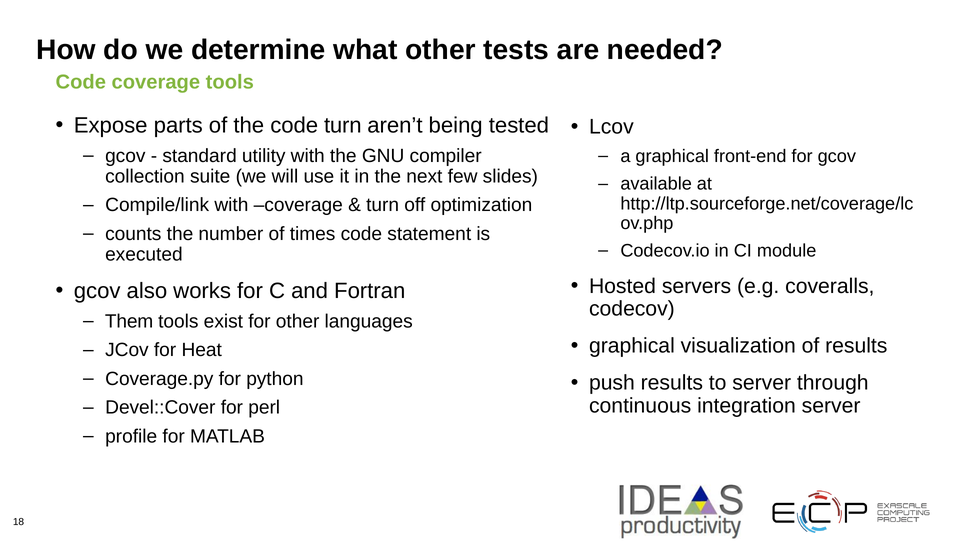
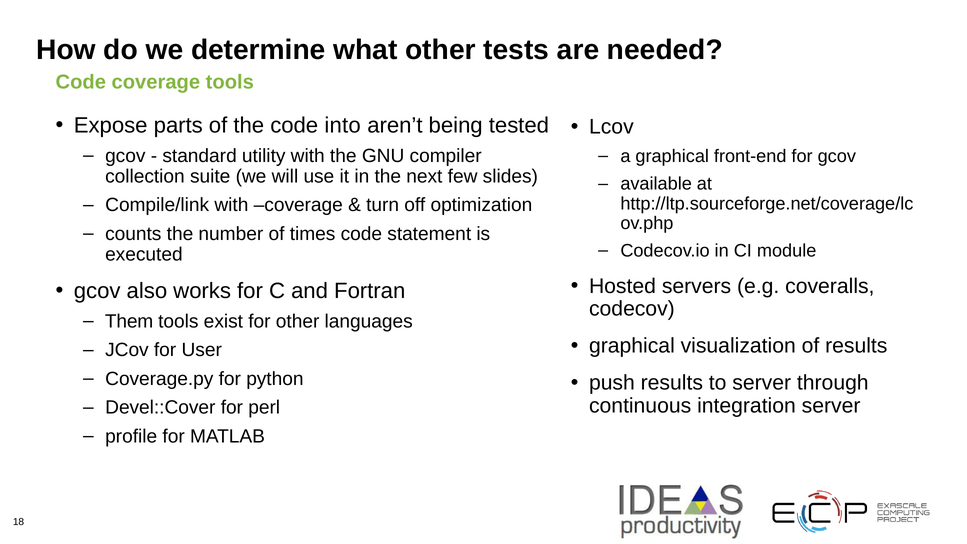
code turn: turn -> into
Heat: Heat -> User
